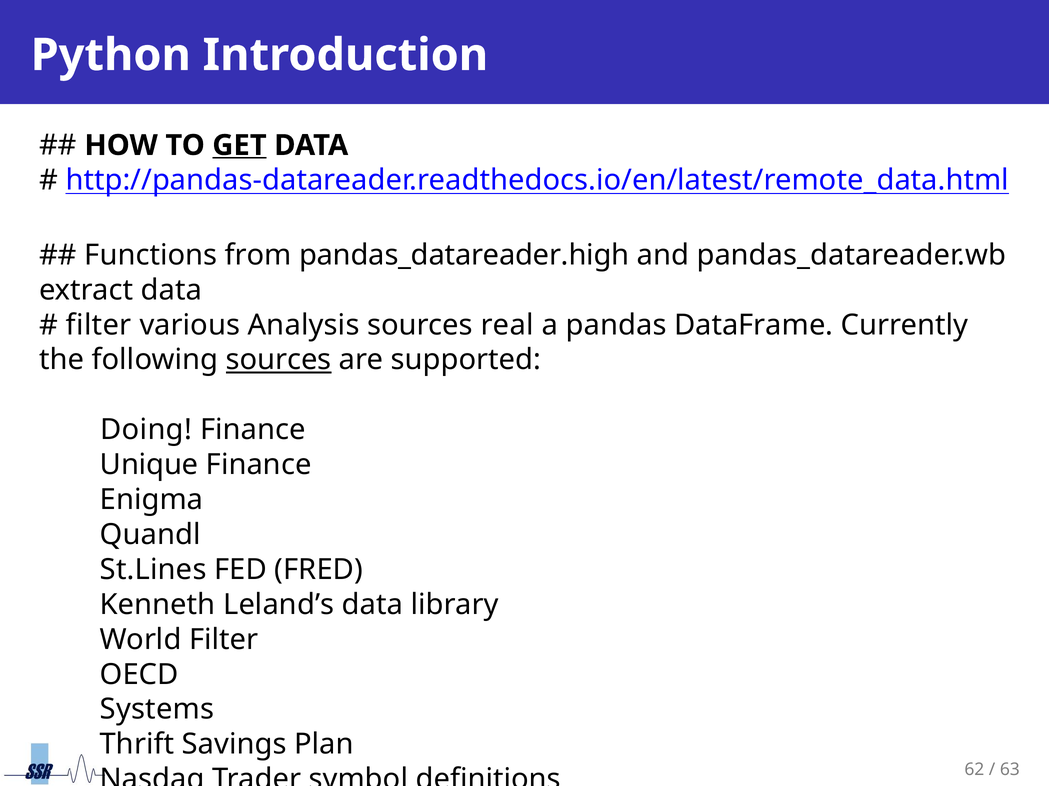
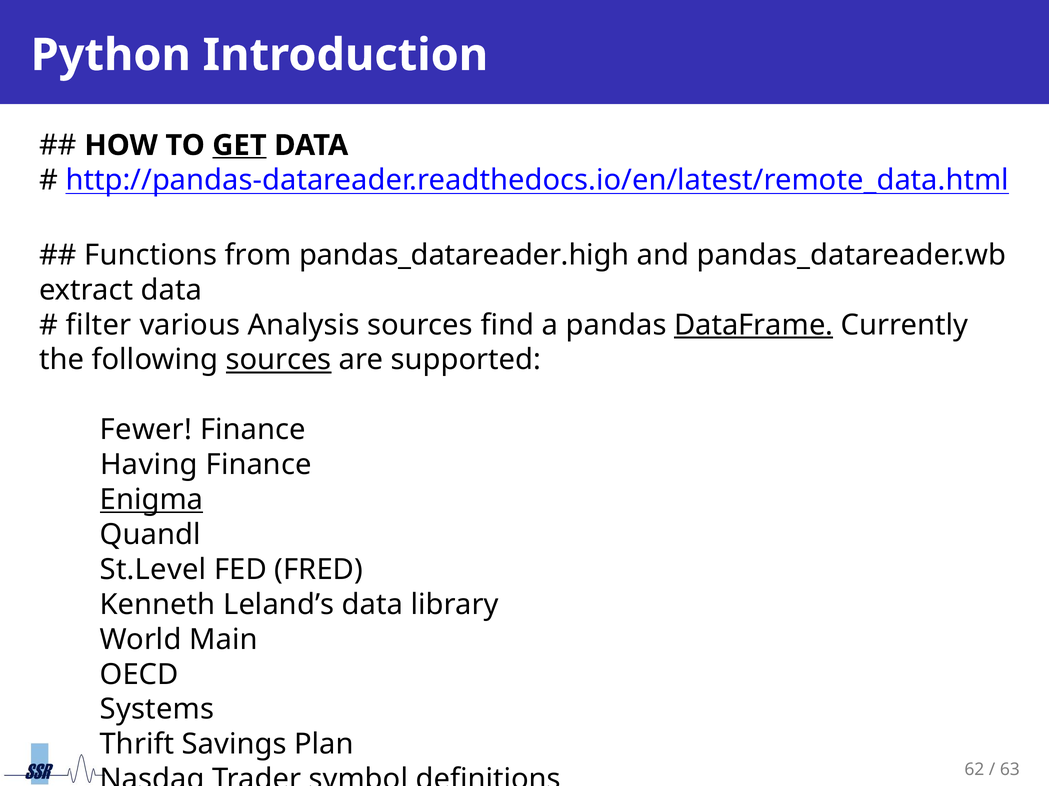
real: real -> find
DataFrame underline: none -> present
Doing: Doing -> Fewer
Unique: Unique -> Having
Enigma underline: none -> present
St.Lines: St.Lines -> St.Level
World Filter: Filter -> Main
